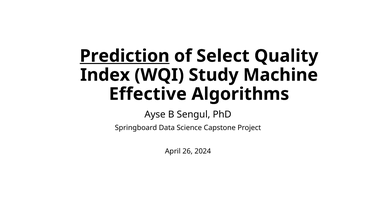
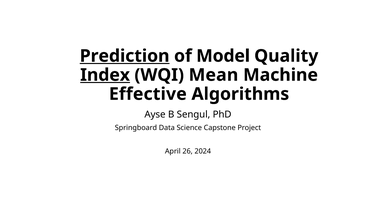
Select: Select -> Model
Index underline: none -> present
Study: Study -> Mean
